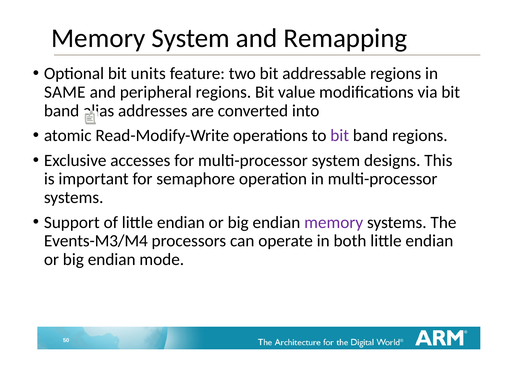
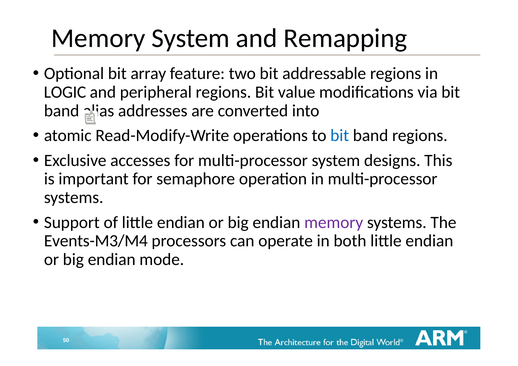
units: units -> array
SAME: SAME -> LOGIC
bit at (340, 136) colour: purple -> blue
